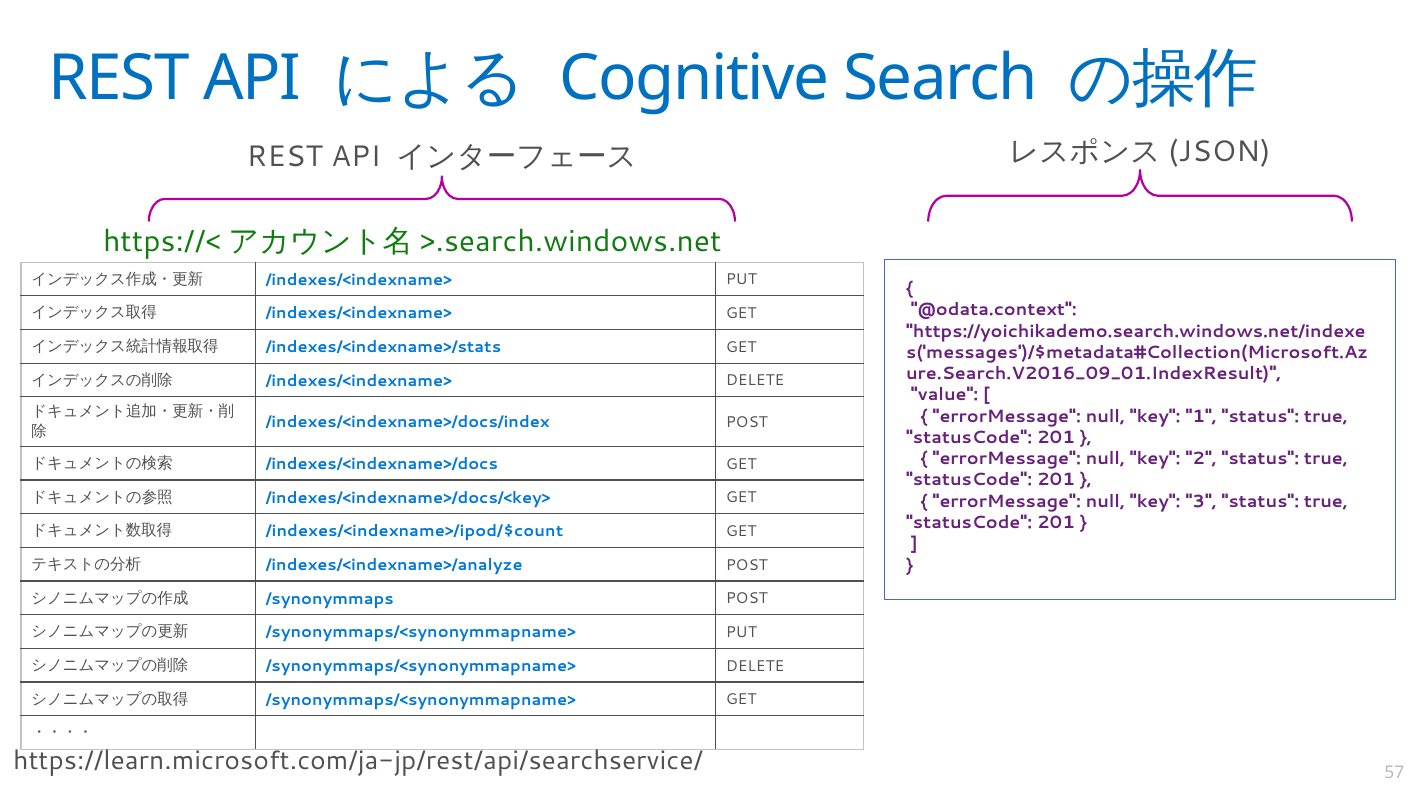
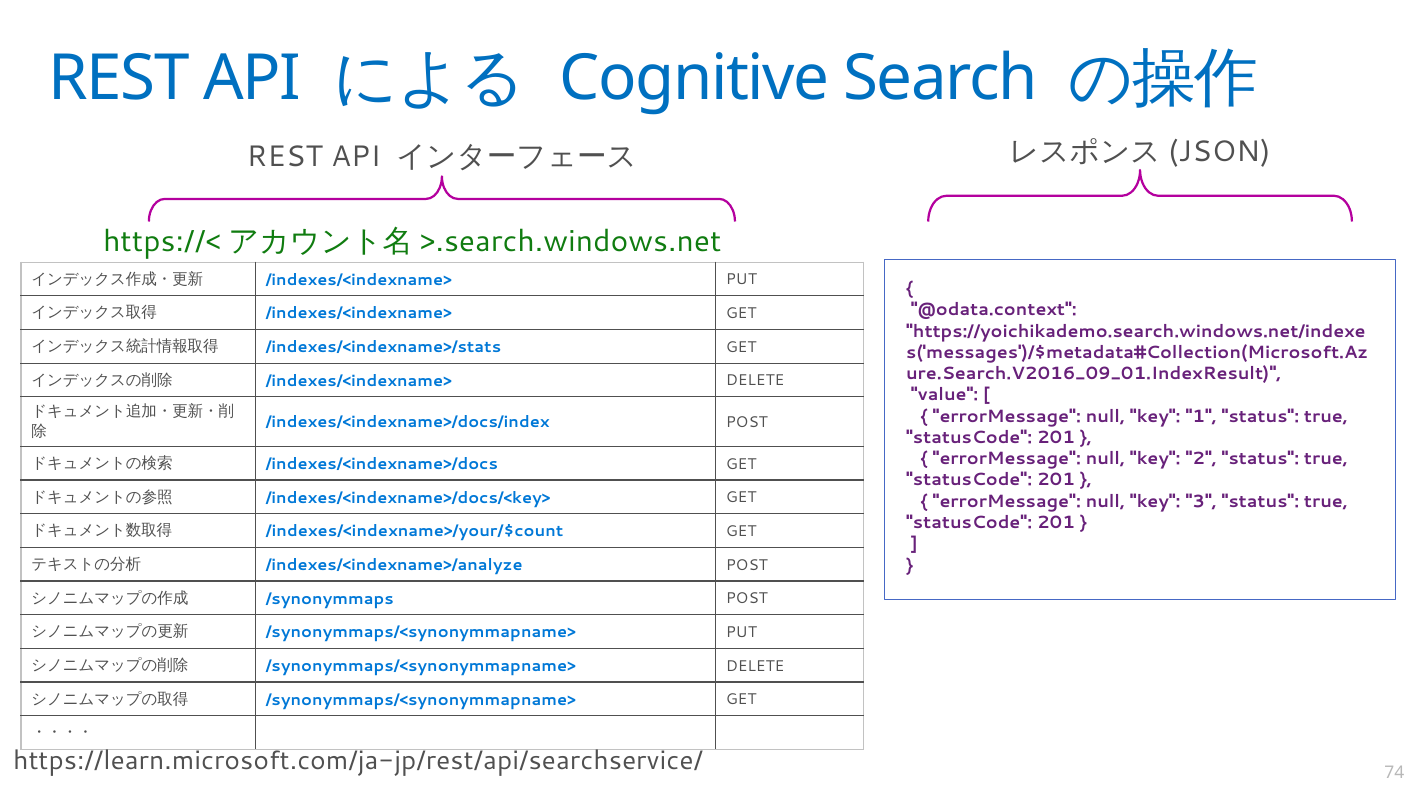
/indexes/<indexname>/ipod/$count: /indexes/<indexname>/ipod/$count -> /indexes/<indexname>/your/$count
57: 57 -> 74
